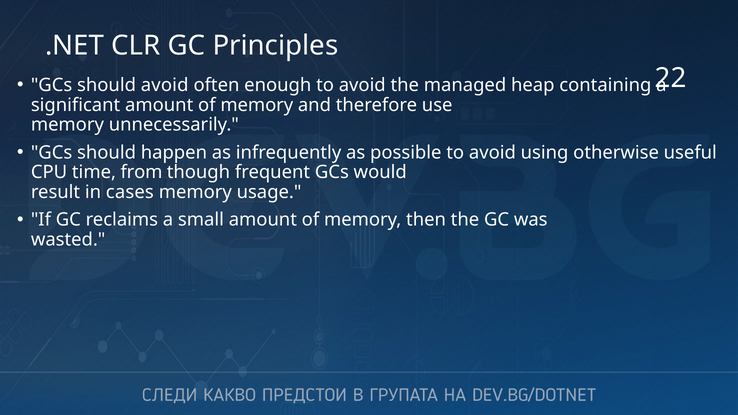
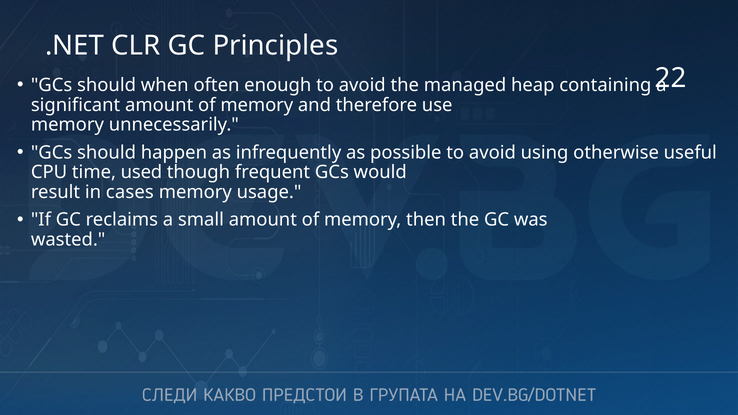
should avoid: avoid -> when
from: from -> used
